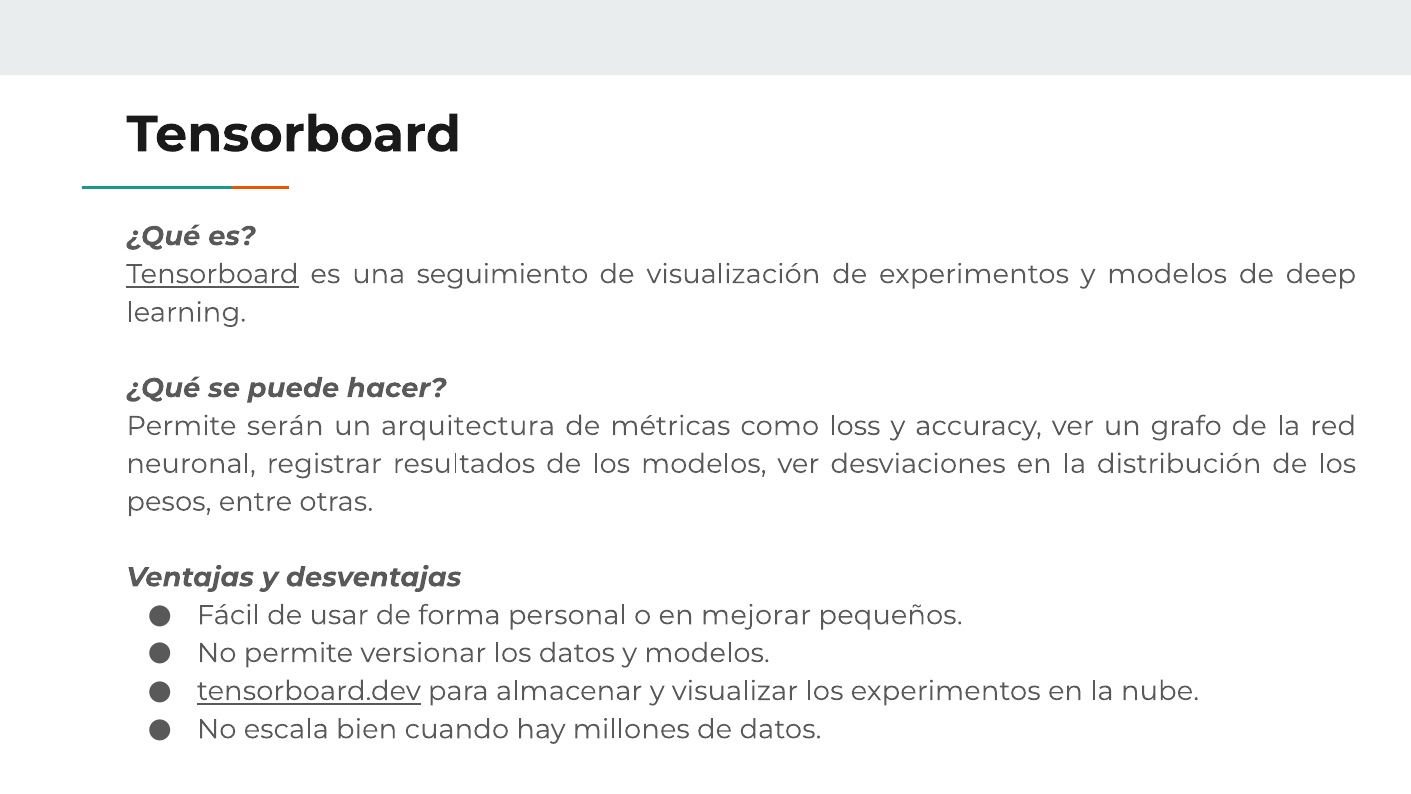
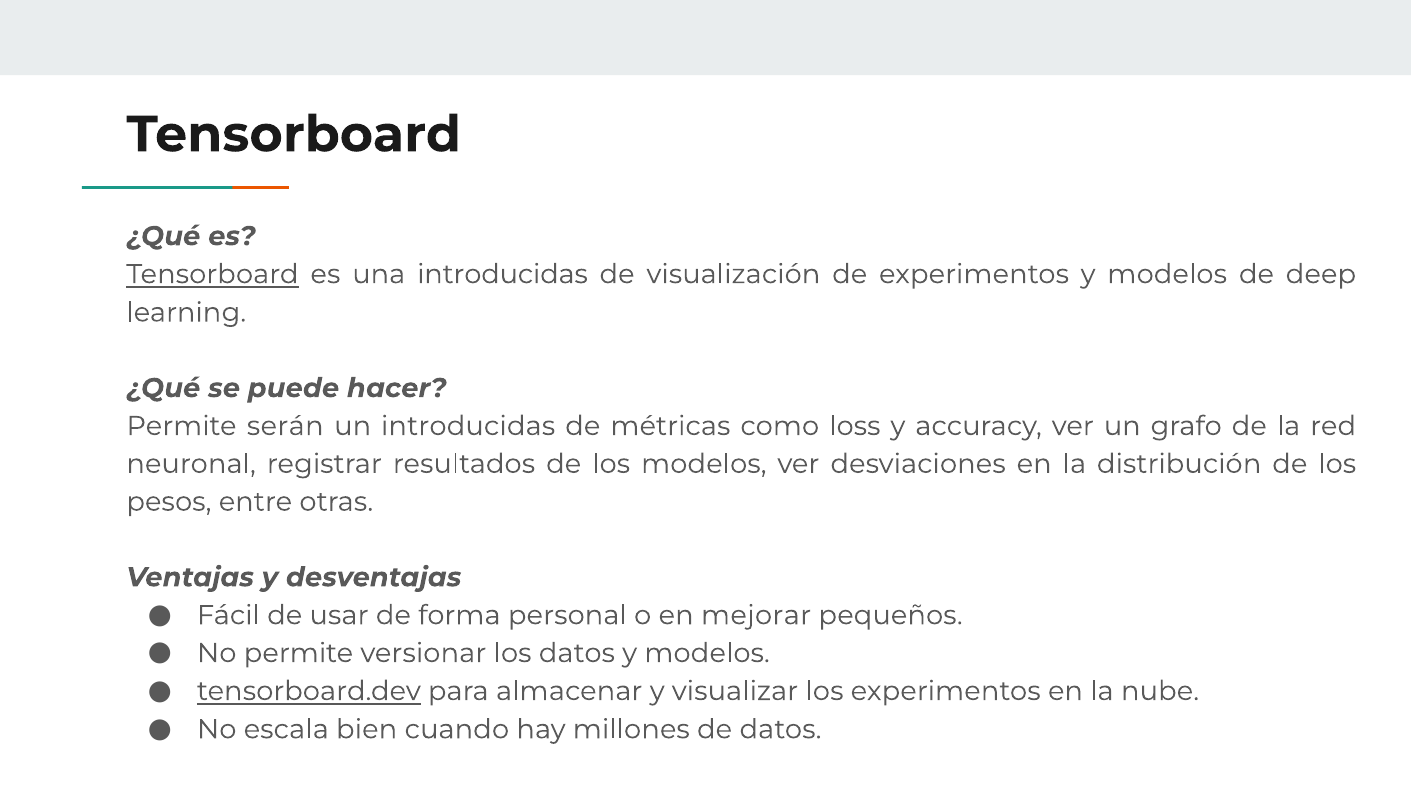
una seguimiento: seguimiento -> introducidas
un arquitectura: arquitectura -> introducidas
